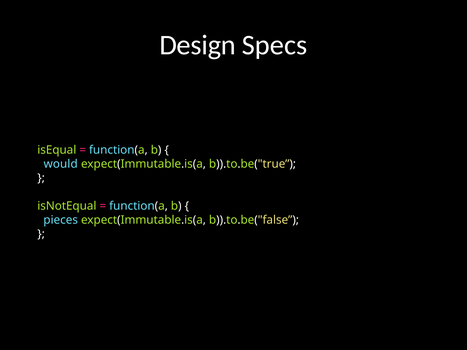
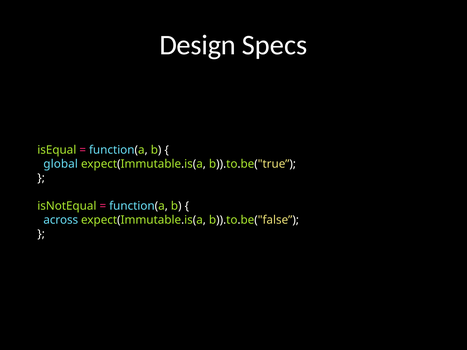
would: would -> global
pieces: pieces -> across
